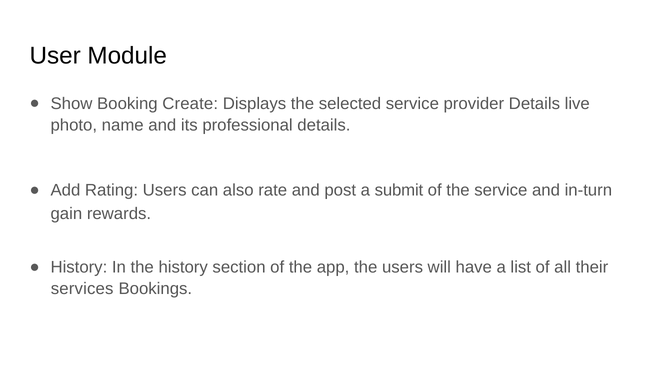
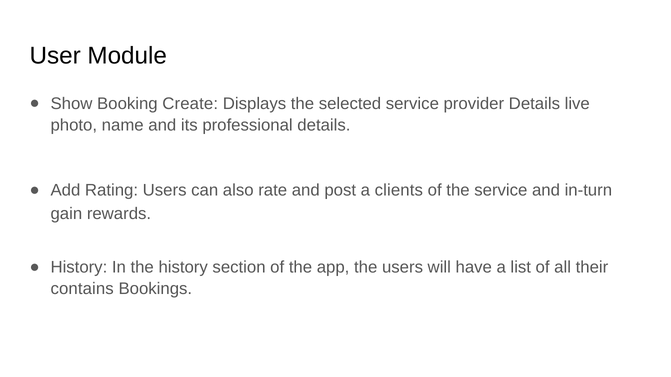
submit: submit -> clients
services: services -> contains
